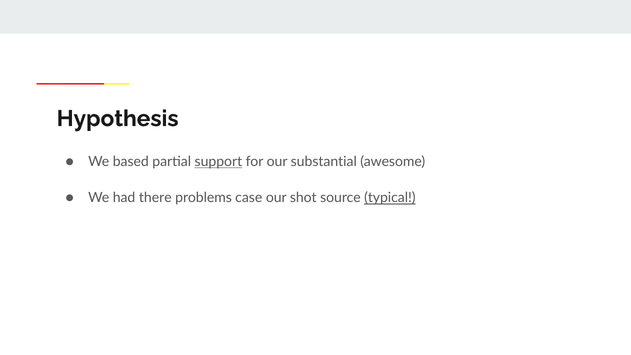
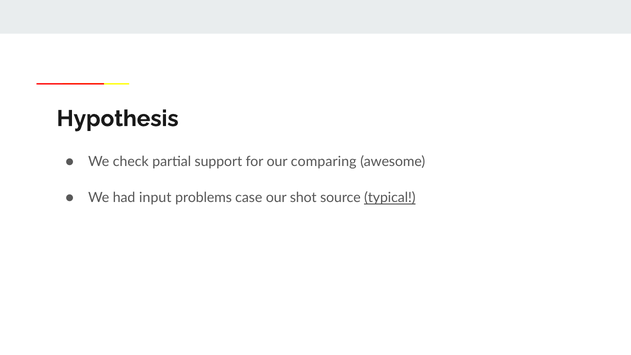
based: based -> check
support underline: present -> none
substantial: substantial -> comparing
there: there -> input
